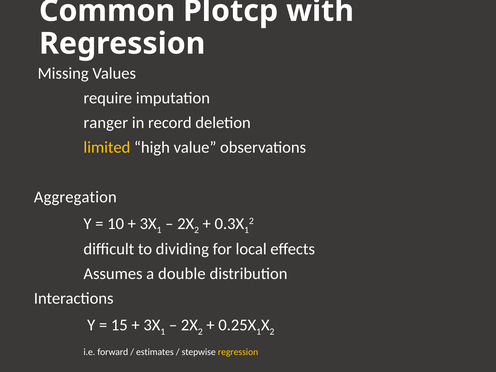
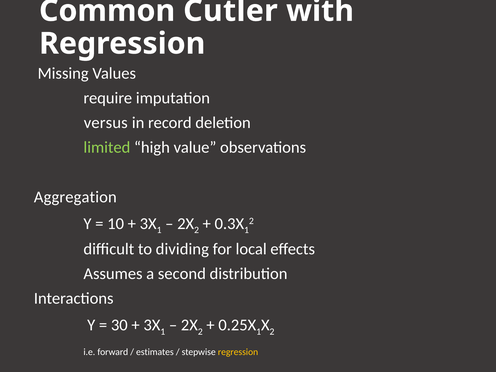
Plotcp: Plotcp -> Cutler
ranger: ranger -> versus
limited colour: yellow -> light green
double: double -> second
15: 15 -> 30
